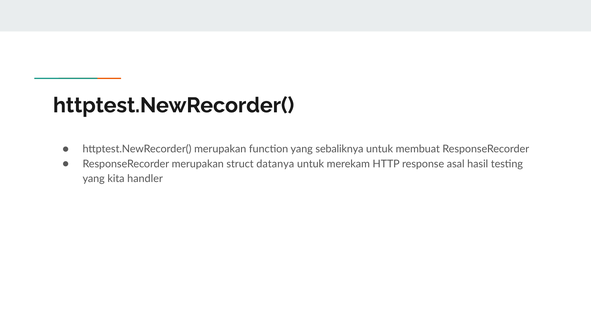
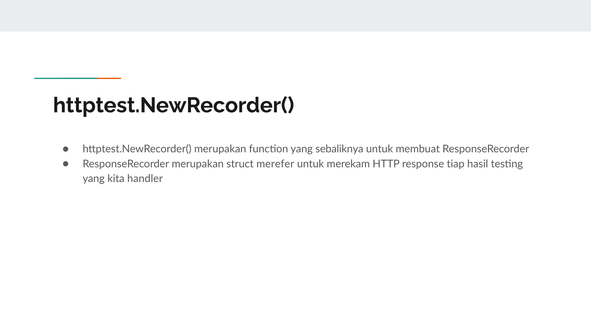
datanya: datanya -> merefer
asal: asal -> tiap
